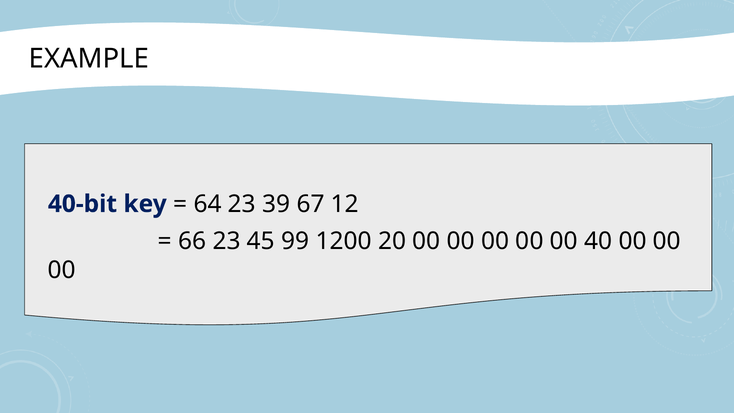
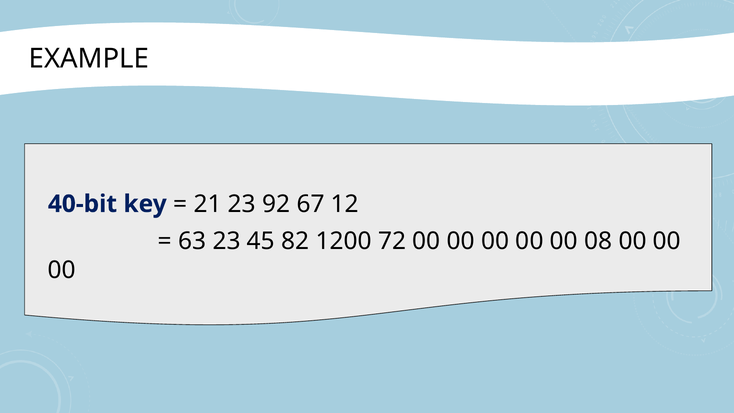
64: 64 -> 21
39: 39 -> 92
66: 66 -> 63
99: 99 -> 82
20: 20 -> 72
40: 40 -> 08
